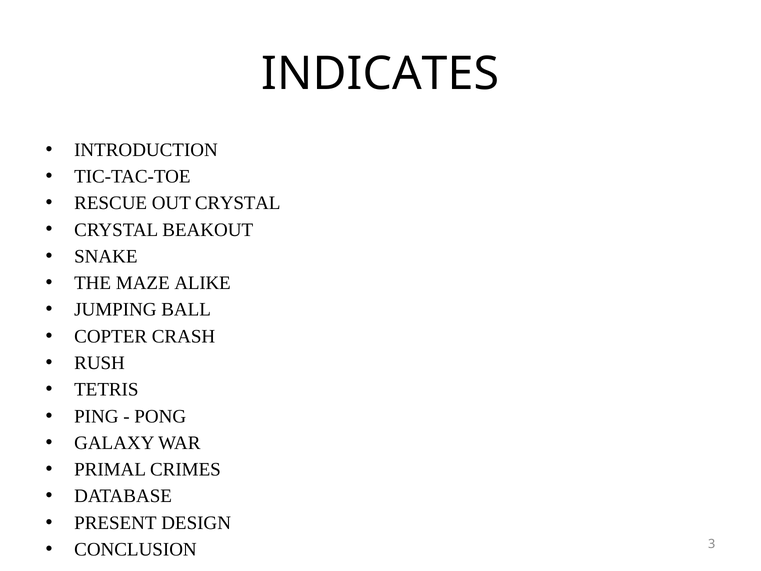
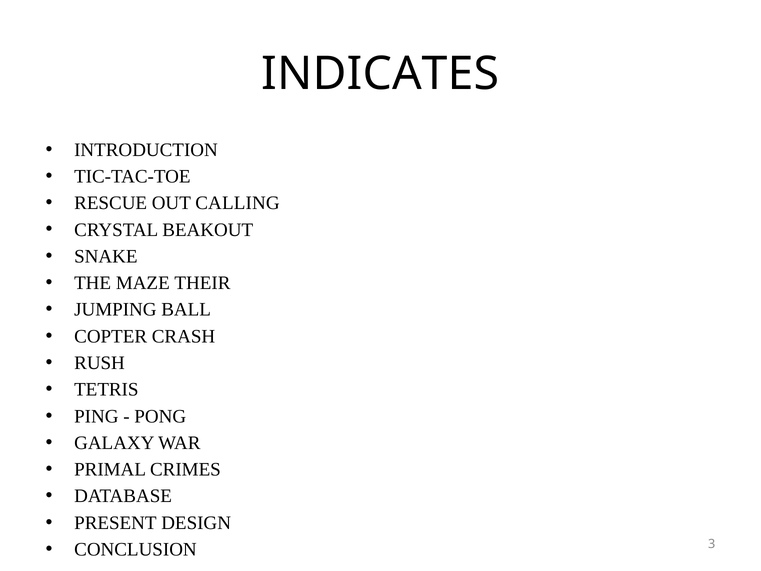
OUT CRYSTAL: CRYSTAL -> CALLING
ALIKE: ALIKE -> THEIR
